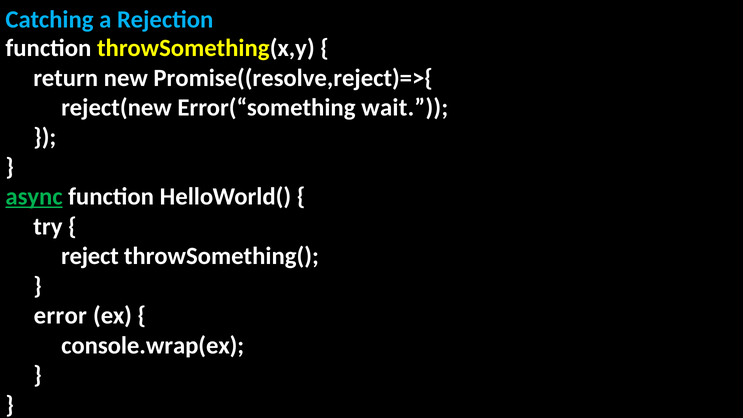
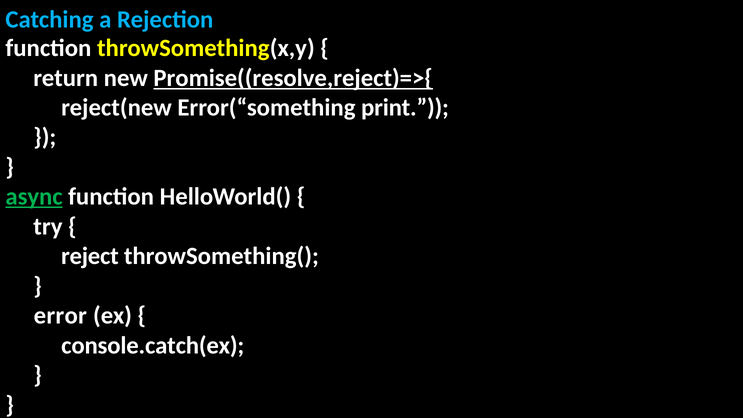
Promise((resolve,reject)=>{ underline: none -> present
wait: wait -> print
console.wrap(ex: console.wrap(ex -> console.catch(ex
